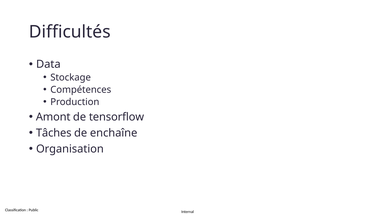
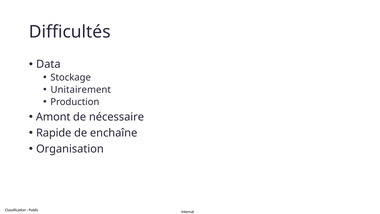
Compétences: Compétences -> Unitairement
tensorflow: tensorflow -> nécessaire
Tâches: Tâches -> Rapide
